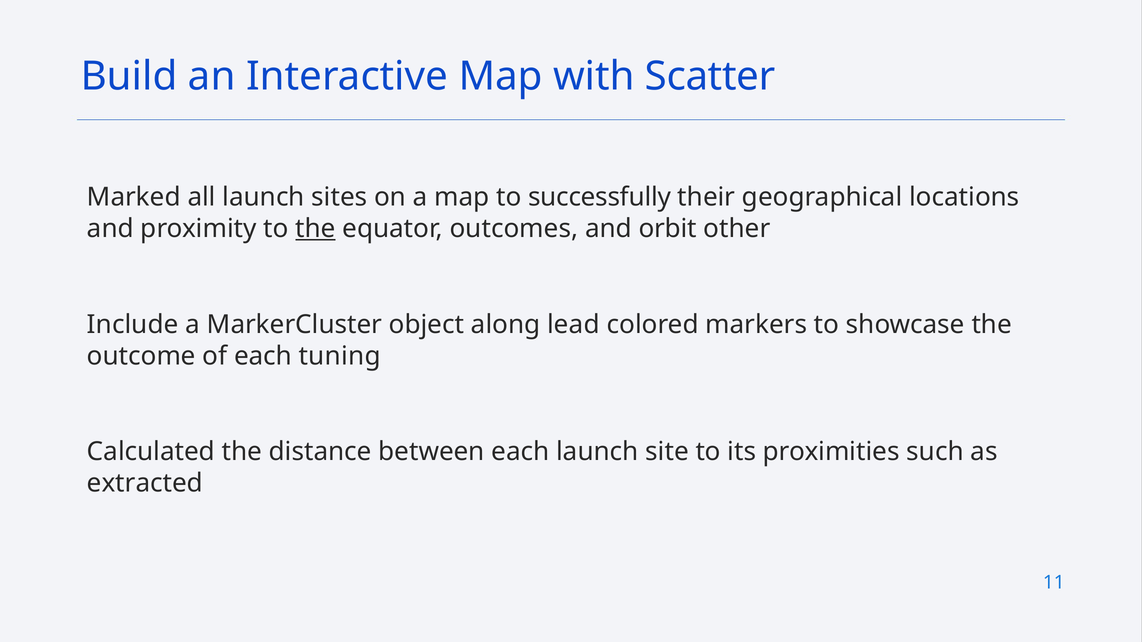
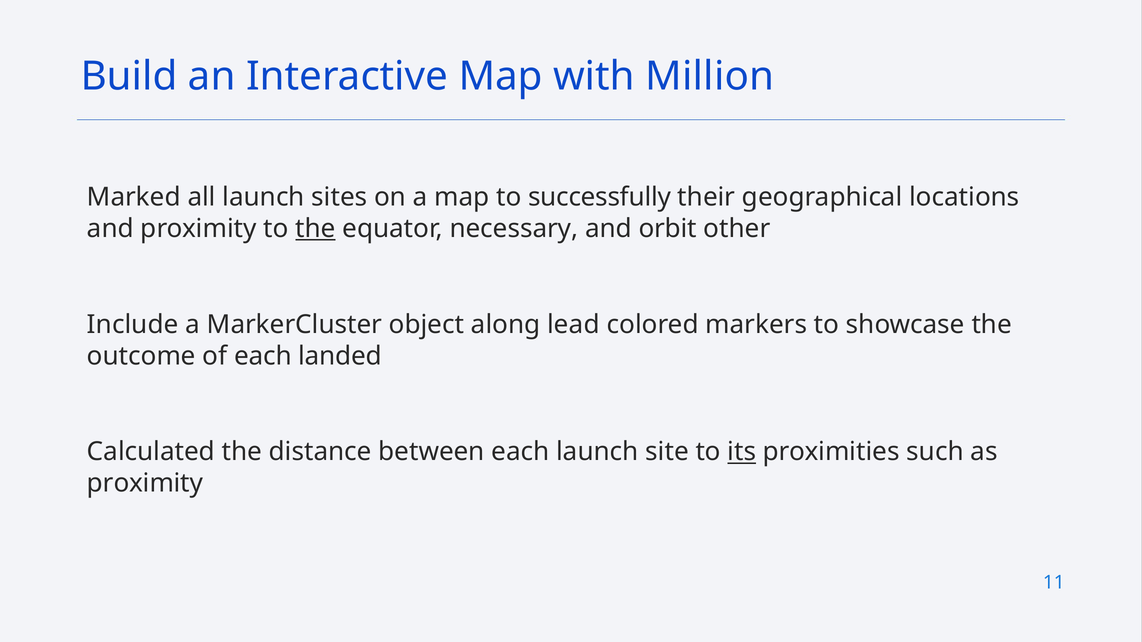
Scatter: Scatter -> Million
outcomes: outcomes -> necessary
tuning: tuning -> landed
its underline: none -> present
extracted at (145, 483): extracted -> proximity
